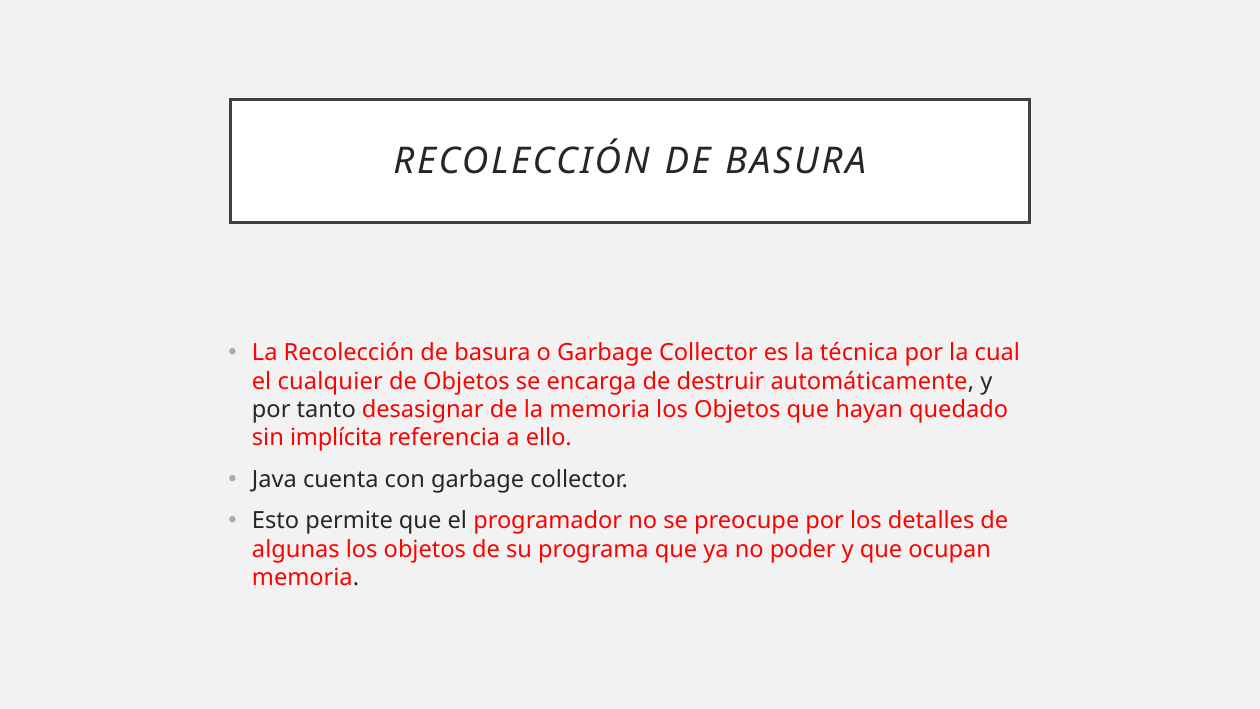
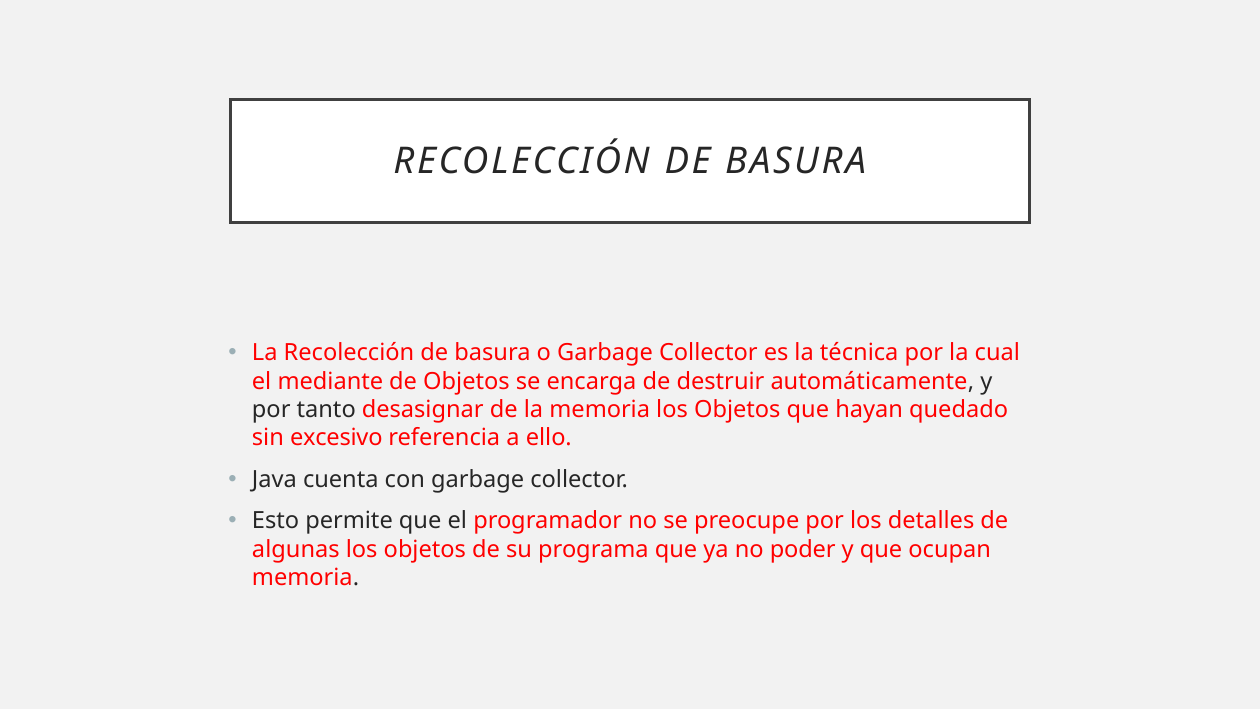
cualquier: cualquier -> mediante
implícita: implícita -> excesivo
